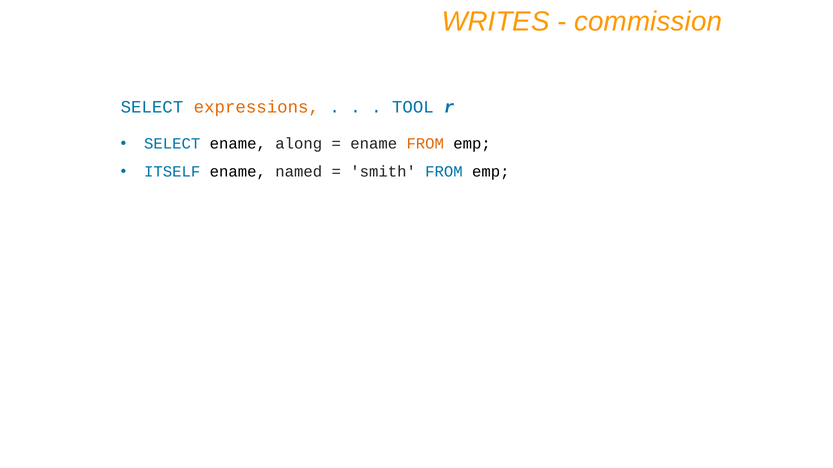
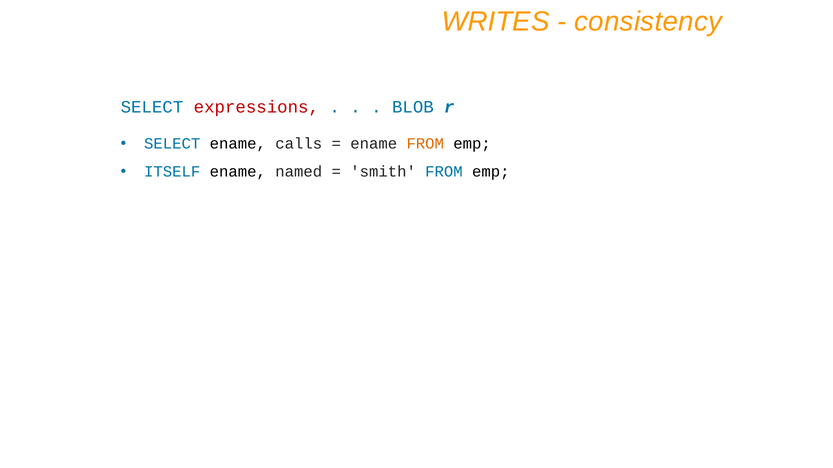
commission: commission -> consistency
expressions colour: orange -> red
TOOL: TOOL -> BLOB
along: along -> calls
